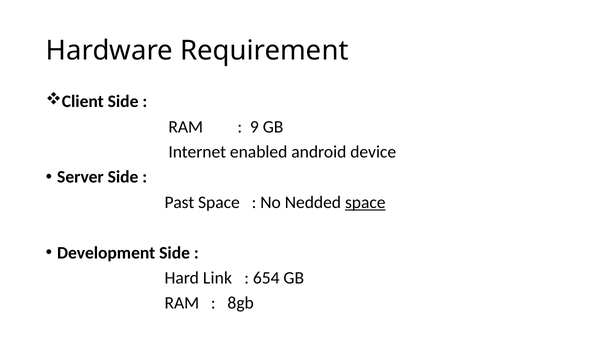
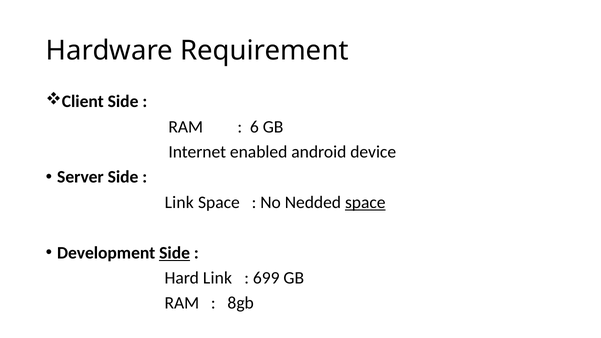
9: 9 -> 6
Past at (179, 202): Past -> Link
Side at (175, 253) underline: none -> present
654: 654 -> 699
